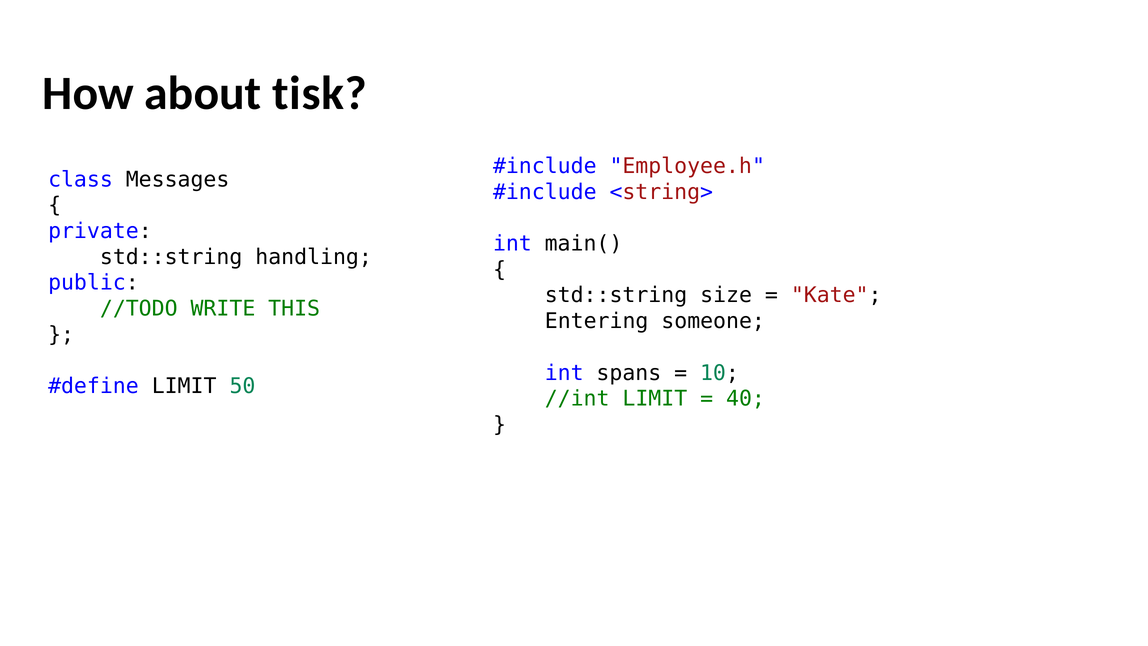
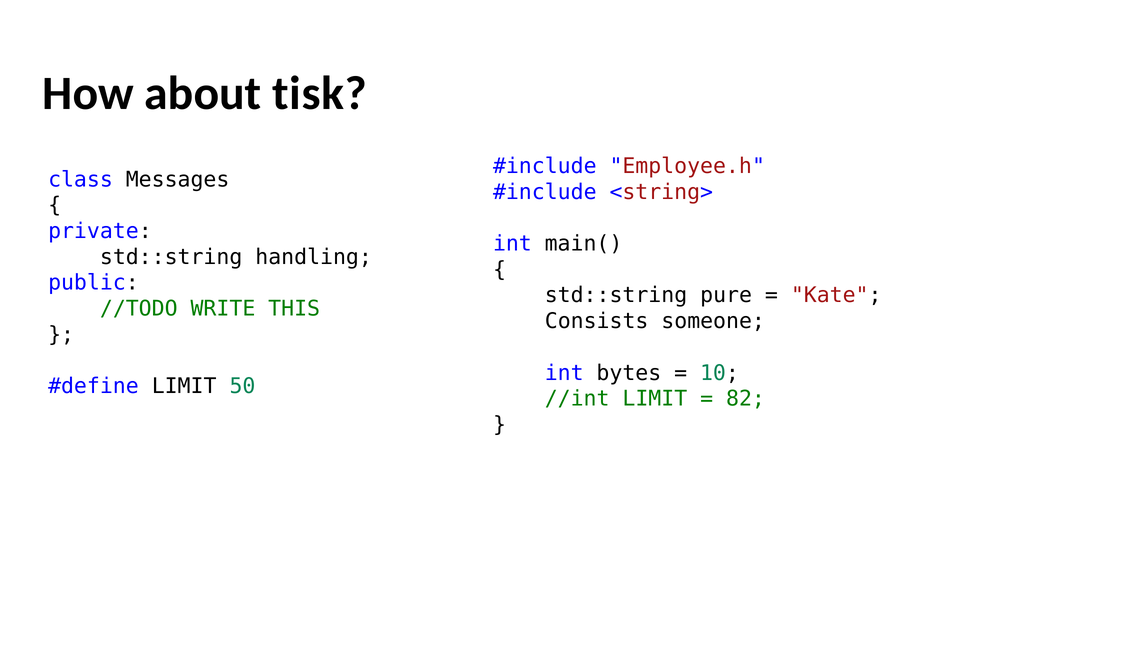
size: size -> pure
Entering: Entering -> Consists
spans: spans -> bytes
40: 40 -> 82
